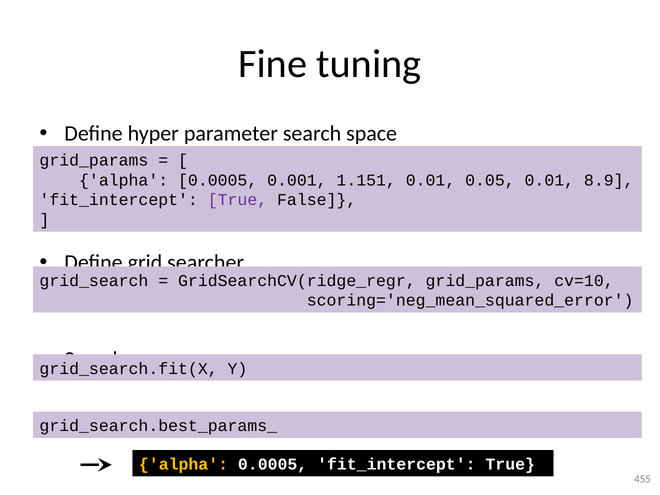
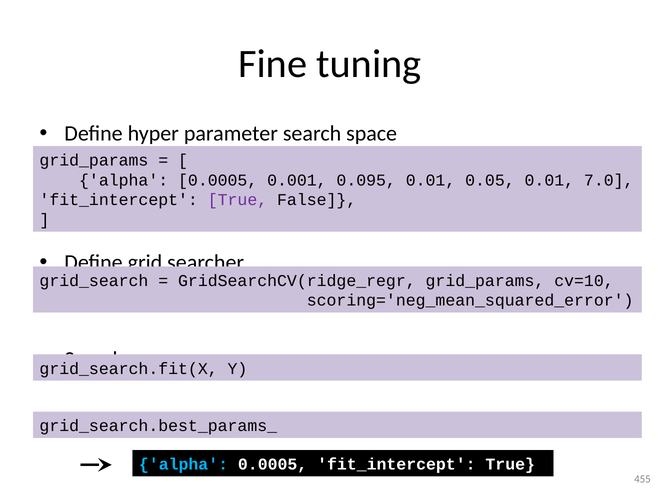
1.151: 1.151 -> 0.095
8.9: 8.9 -> 7.0
alpha at (184, 464) colour: yellow -> light blue
